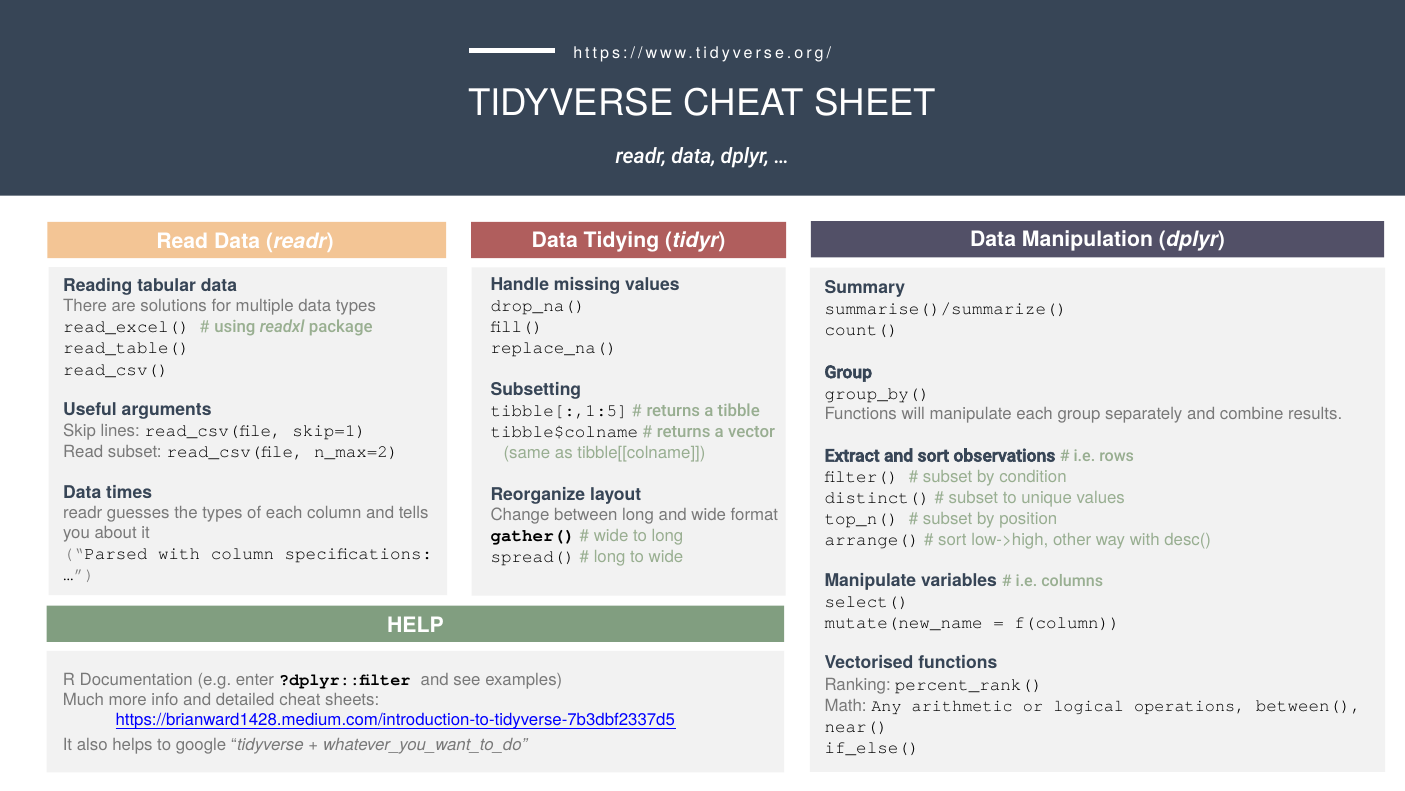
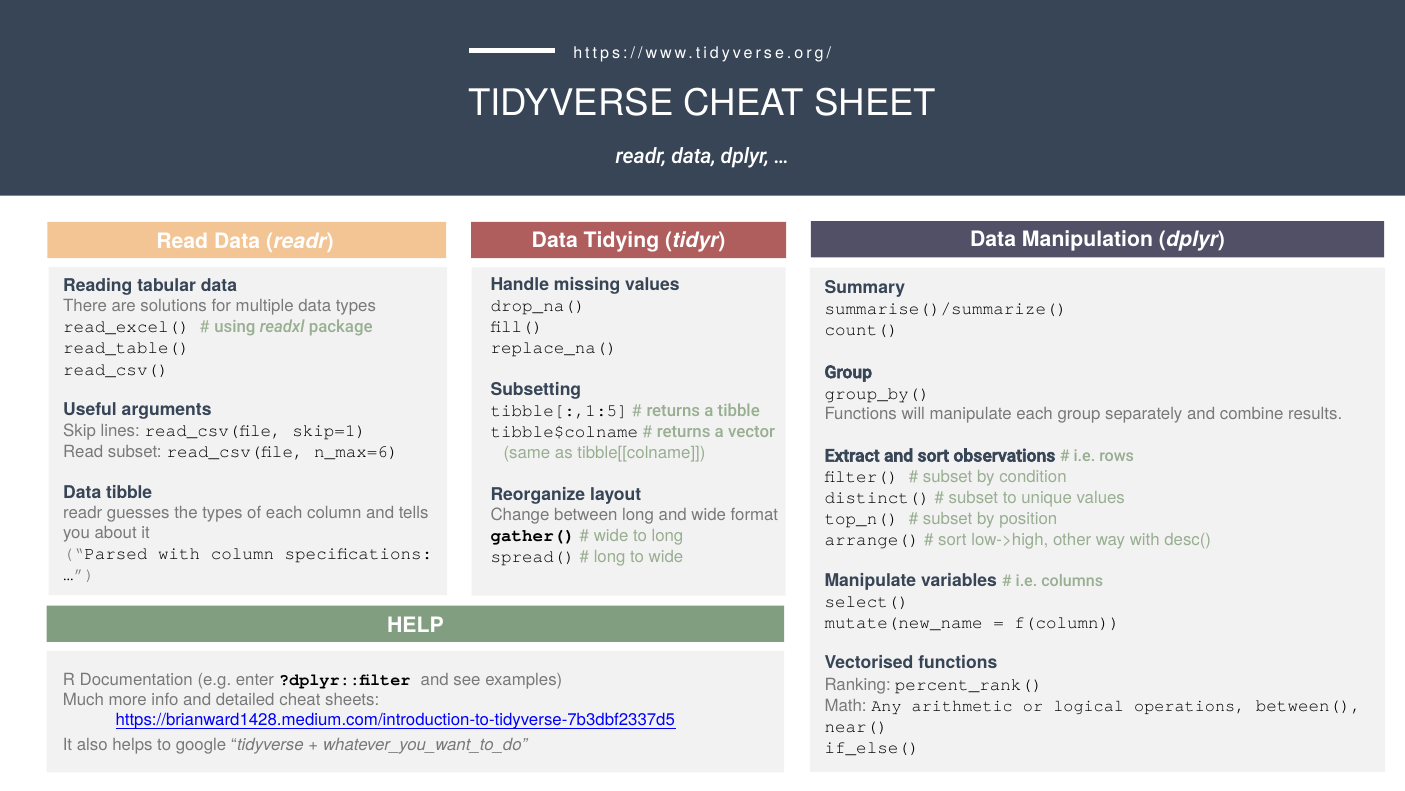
n_max=2: n_max=2 -> n_max=6
Data times: times -> tibble
